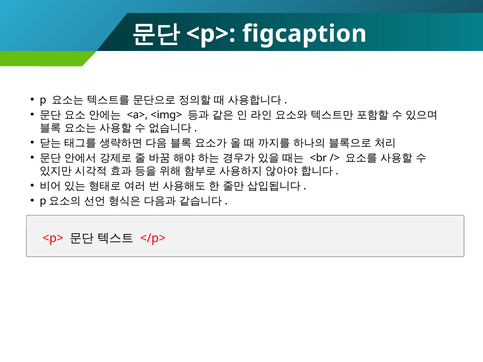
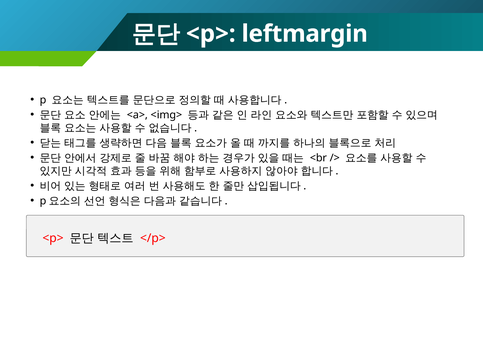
figcaption: figcaption -> leftmargin
